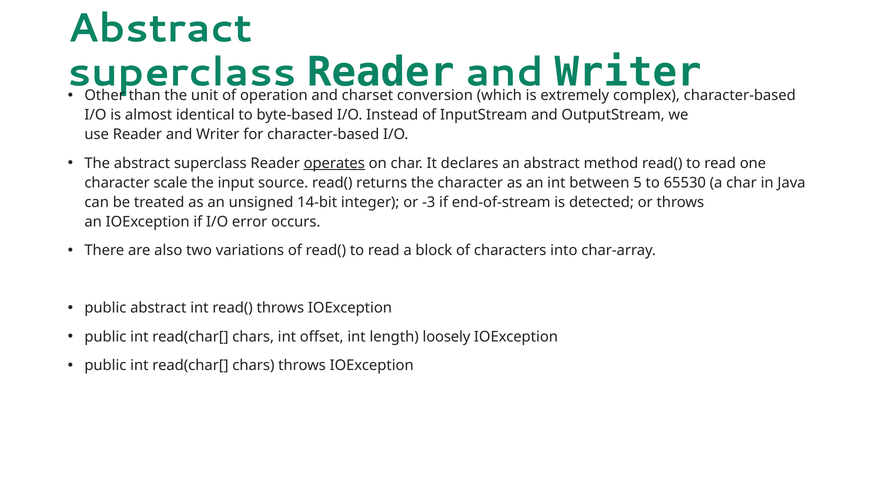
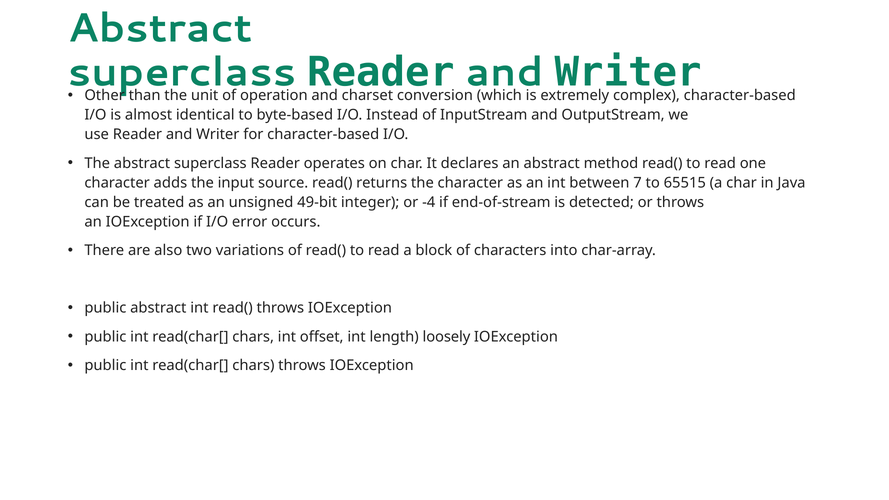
operates underline: present -> none
scale: scale -> adds
5: 5 -> 7
65530: 65530 -> 65515
14-bit: 14-bit -> 49-bit
-3: -3 -> -4
